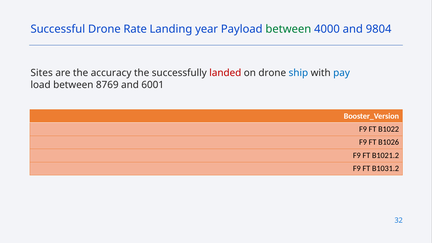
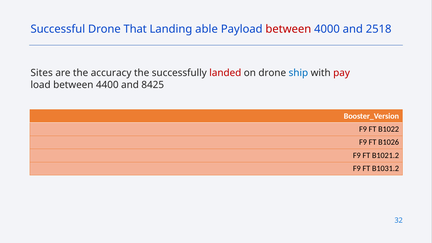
Rate: Rate -> That
year: year -> able
between at (288, 29) colour: green -> red
9804: 9804 -> 2518
pay colour: blue -> red
8769: 8769 -> 4400
6001: 6001 -> 8425
